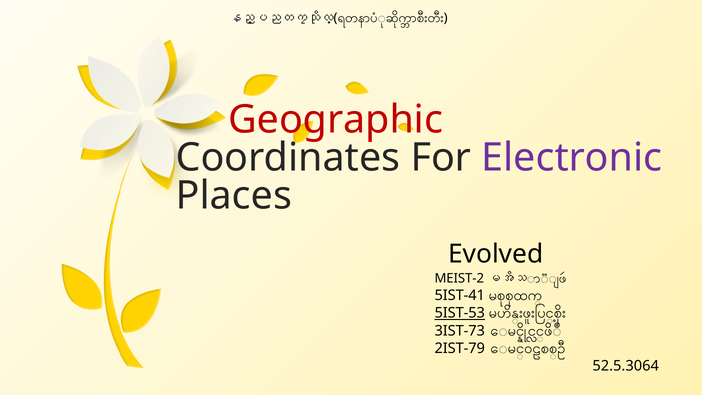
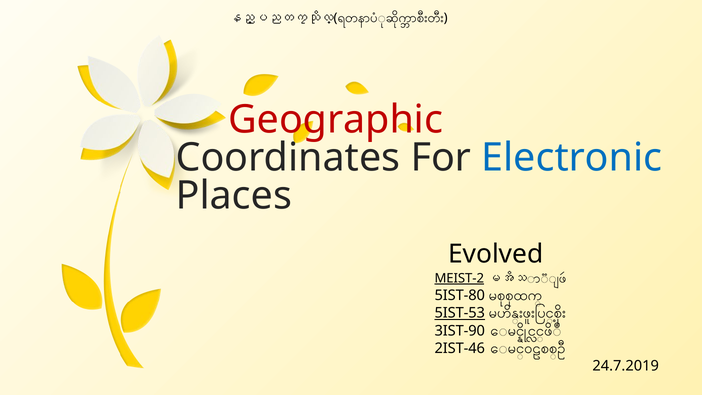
Electronic colour: purple -> blue
MEIST-2 underline: none -> present
5IST-41: 5IST-41 -> 5IST-80
3IST-73: 3IST-73 -> 3IST-90
2IST-79: 2IST-79 -> 2IST-46
52.5.3064: 52.5.3064 -> 24.7.2019
